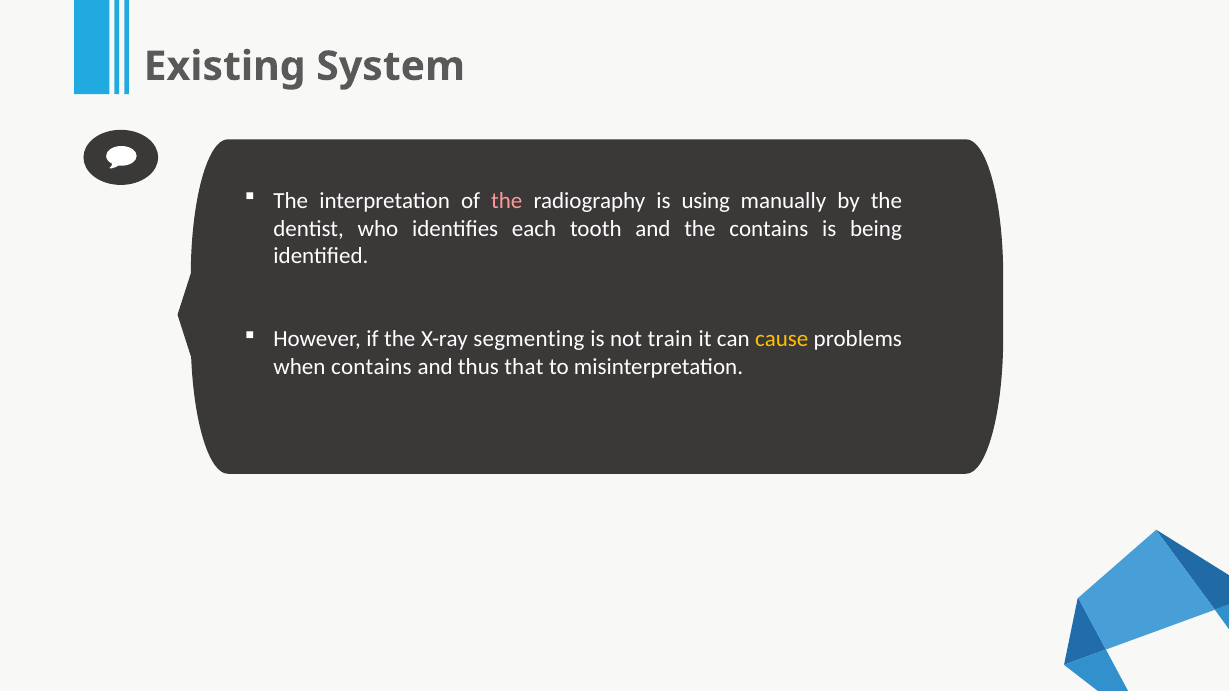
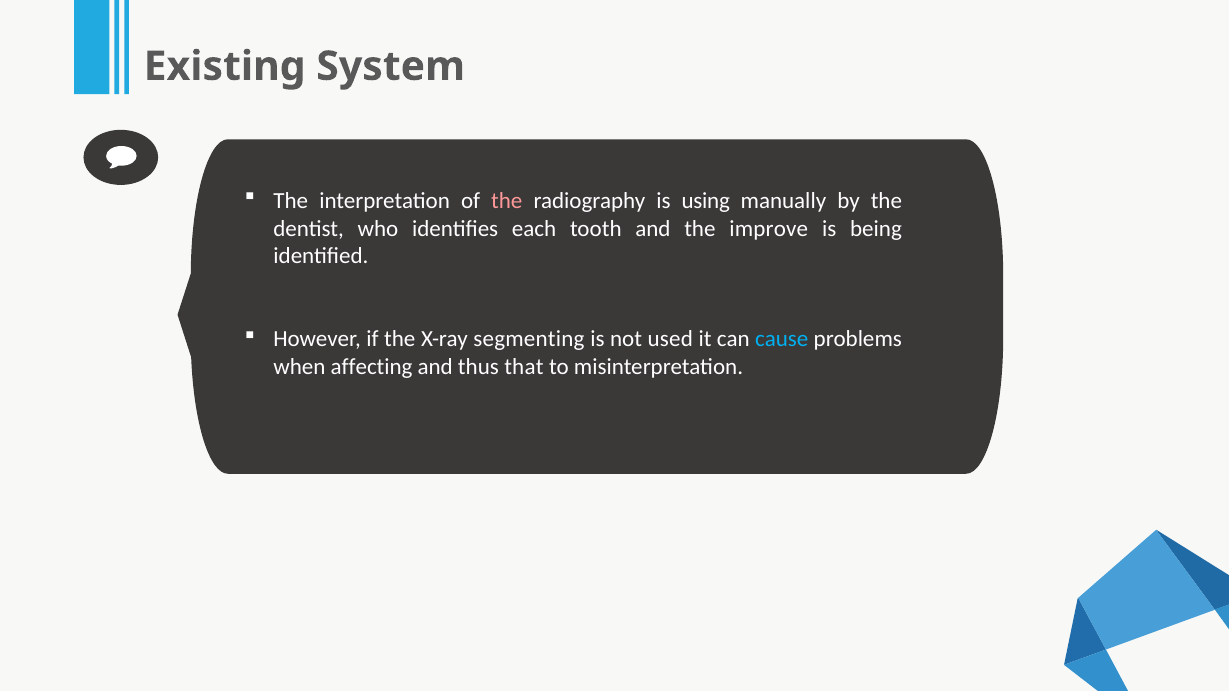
the contains: contains -> improve
train: train -> used
cause colour: yellow -> light blue
when contains: contains -> affecting
